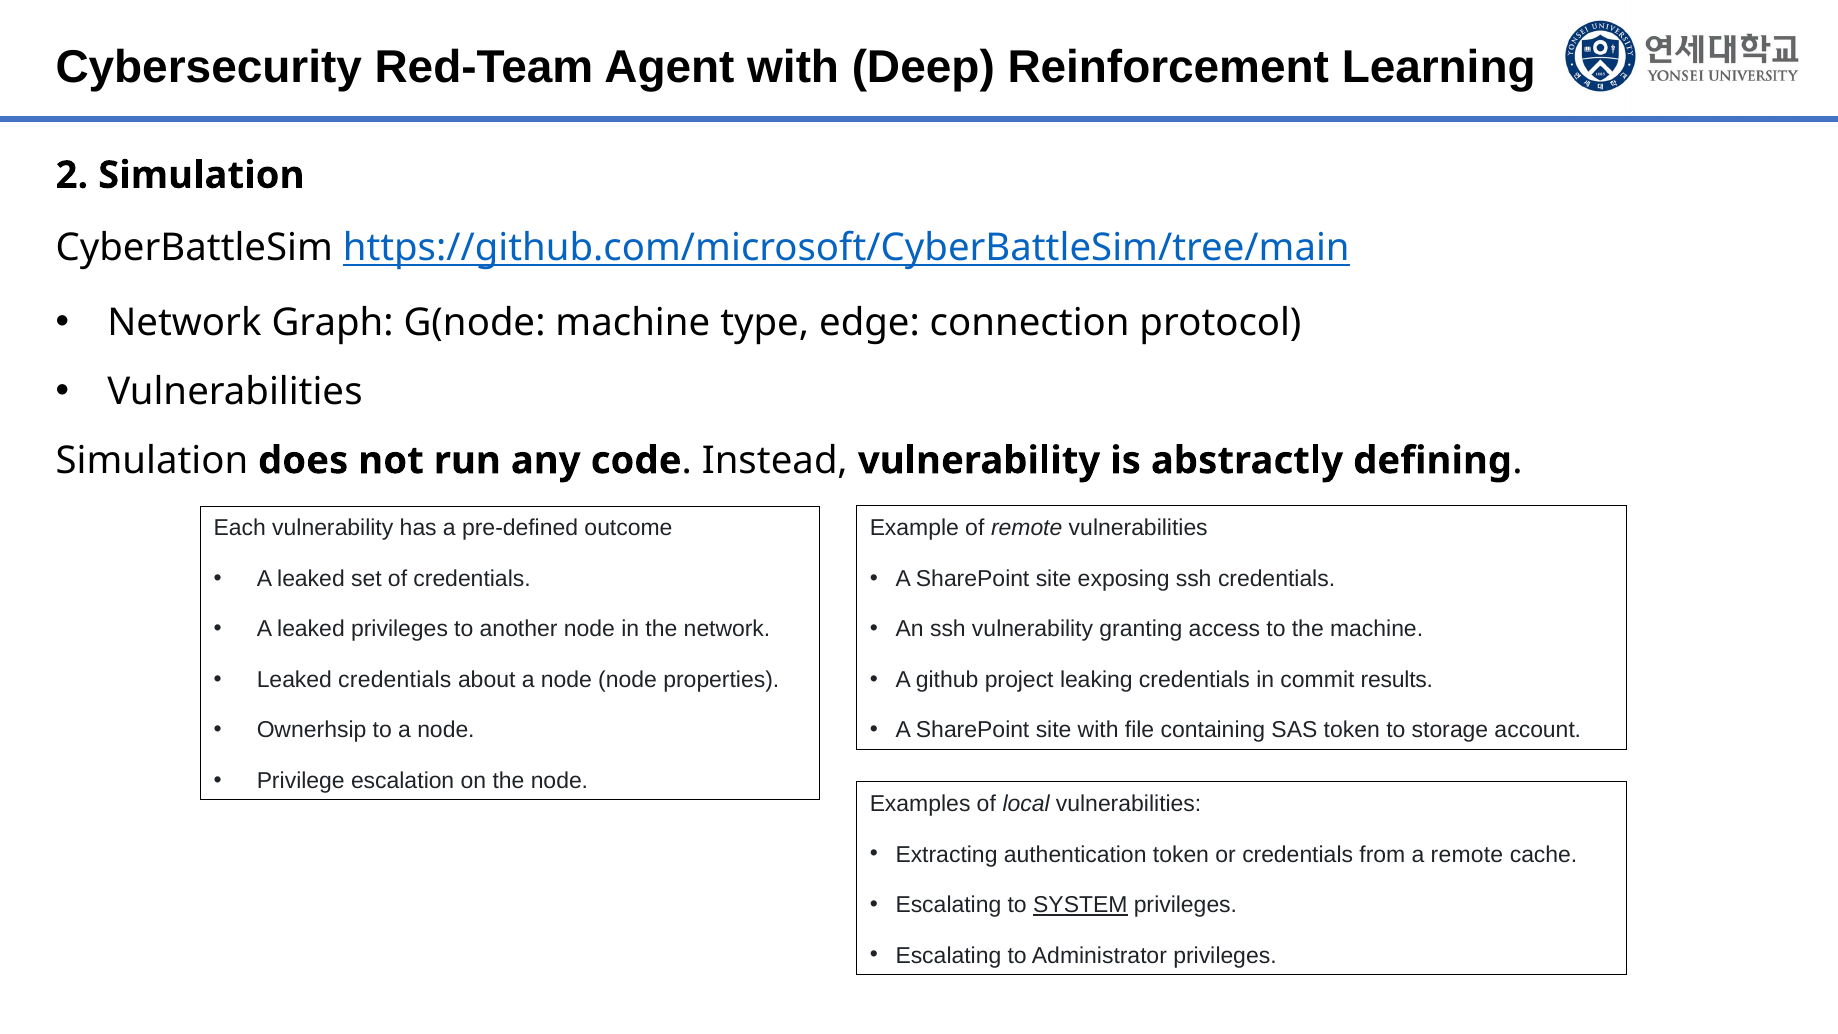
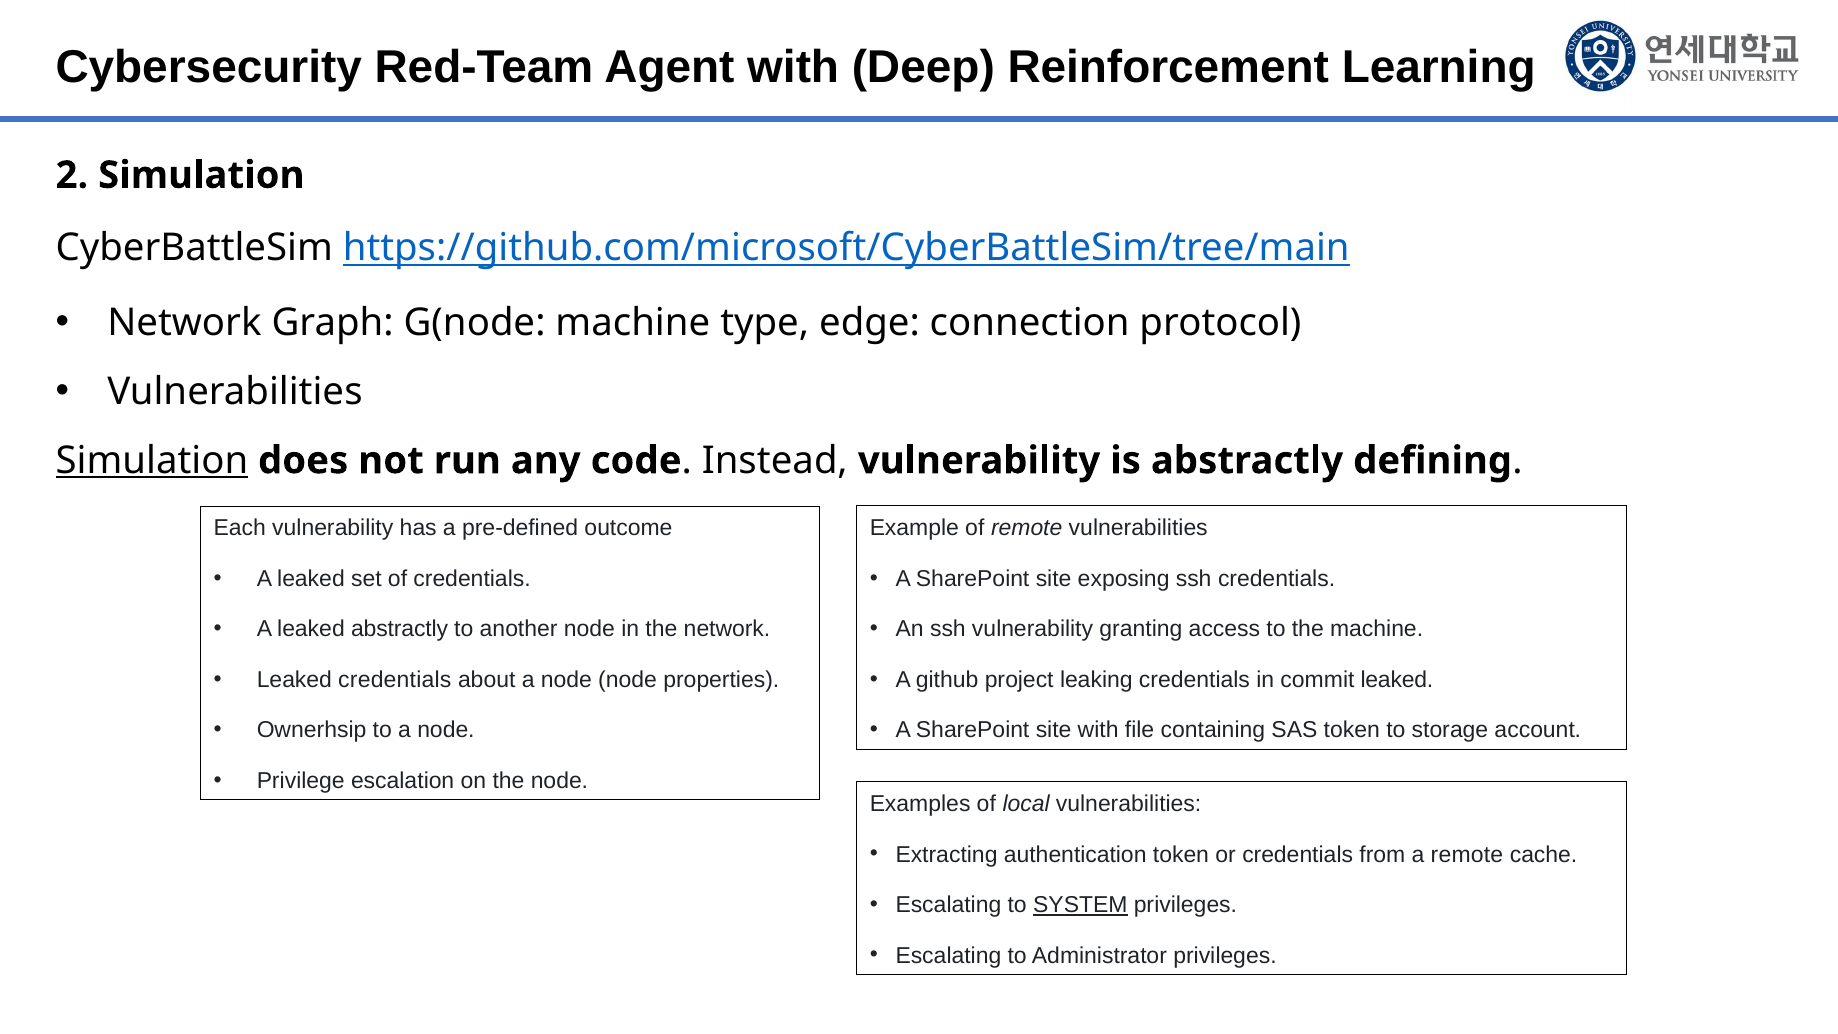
Simulation at (152, 461) underline: none -> present
leaked privileges: privileges -> abstractly
commit results: results -> leaked
